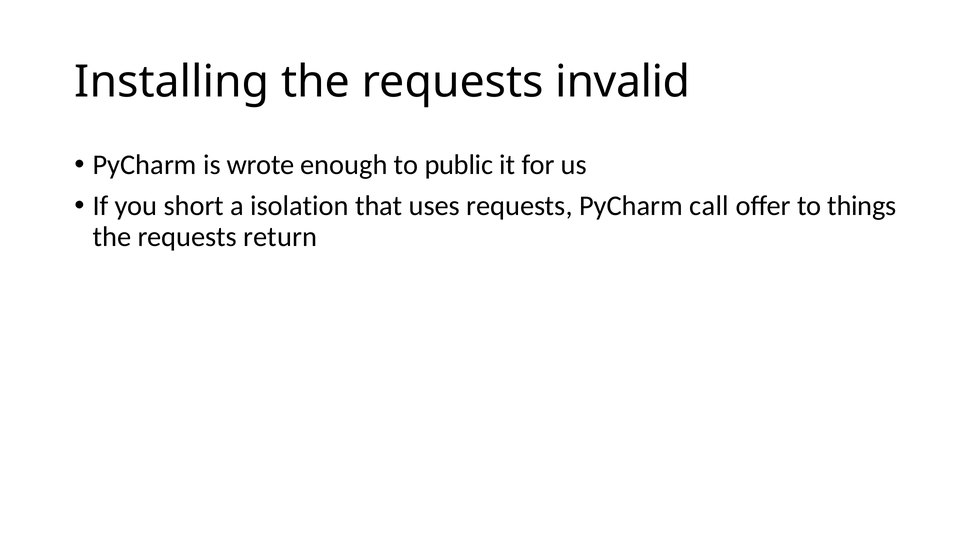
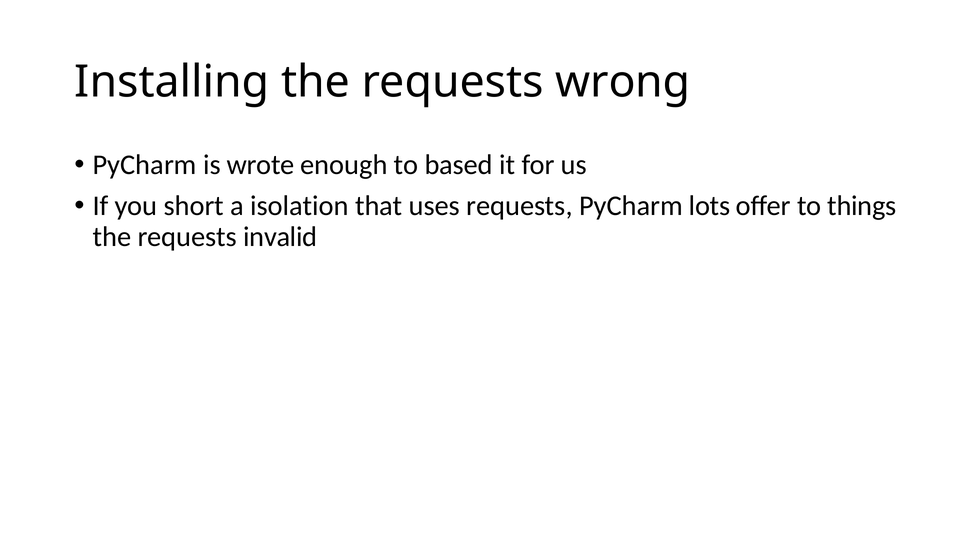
invalid: invalid -> wrong
public: public -> based
call: call -> lots
return: return -> invalid
